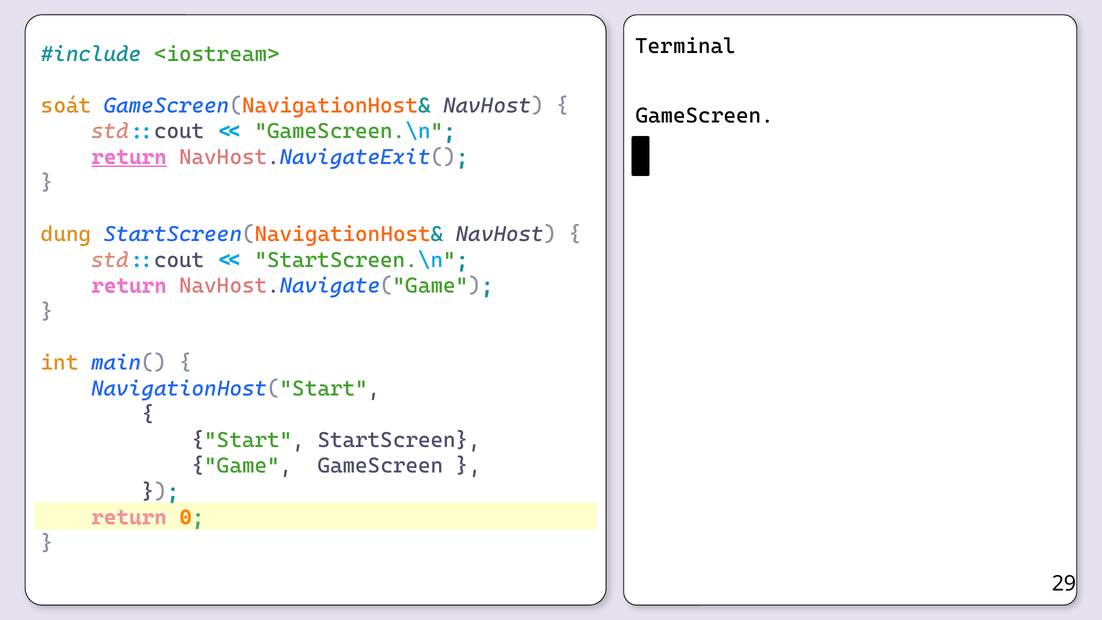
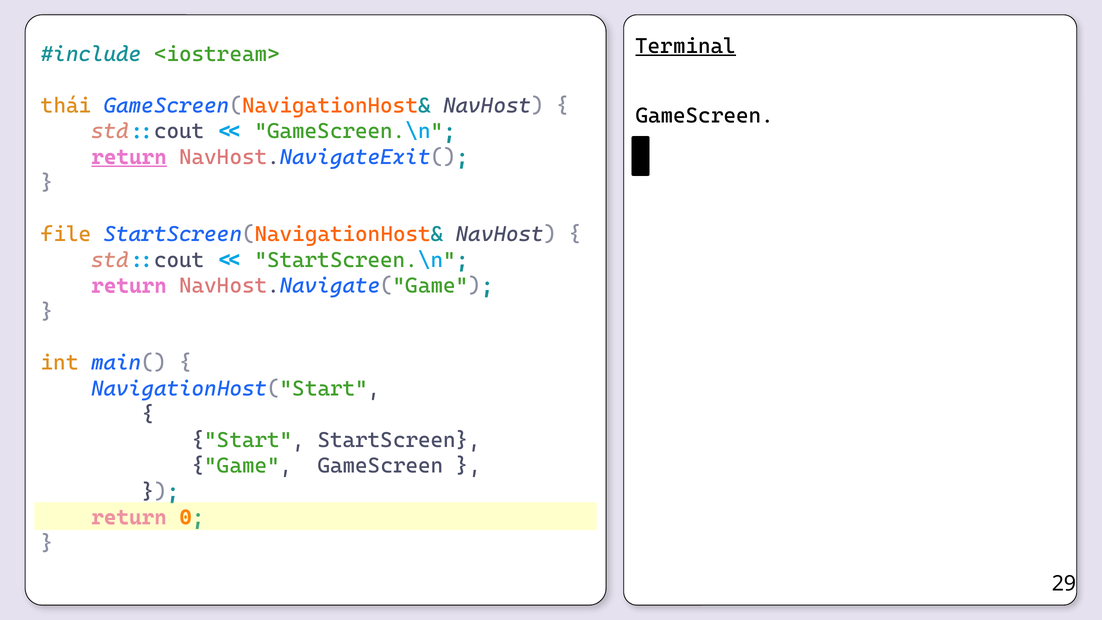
Terminal underline: none -> present
soát: soát -> thái
dung: dung -> file
